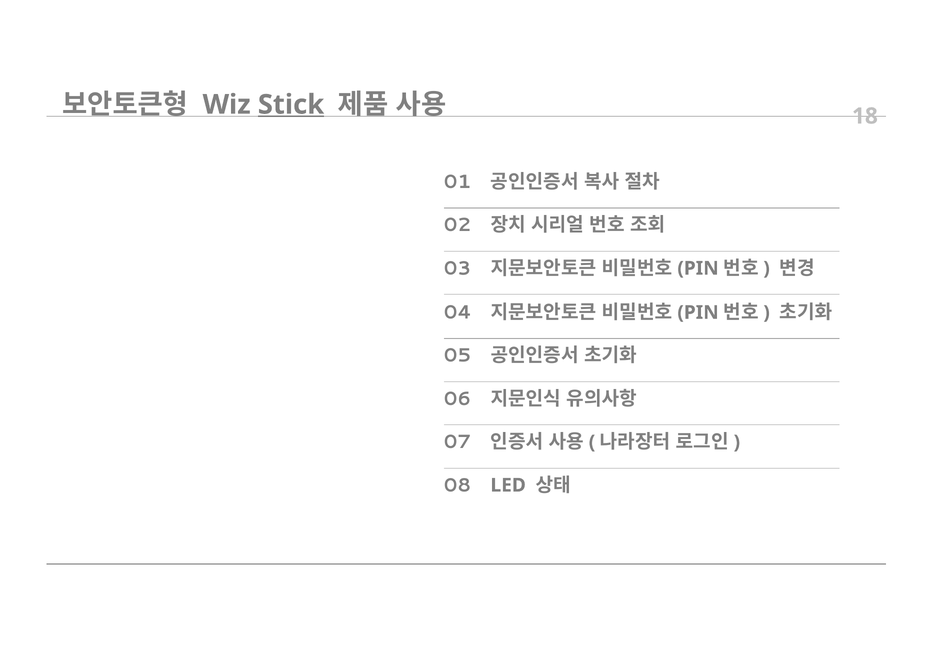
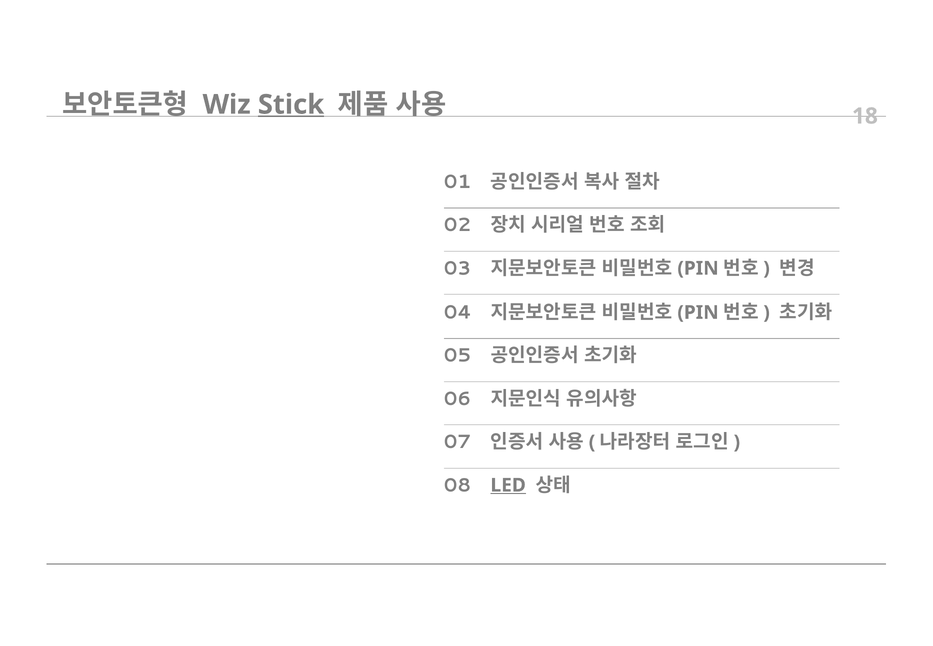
LED underline: none -> present
